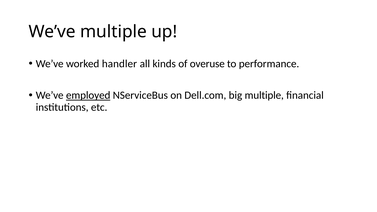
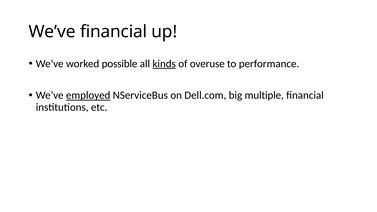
We’ve multiple: multiple -> financial
handler: handler -> possible
kinds underline: none -> present
